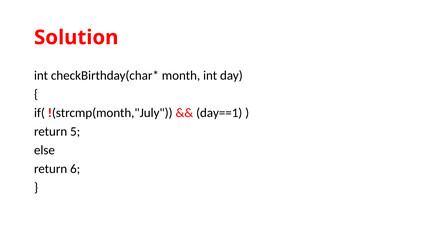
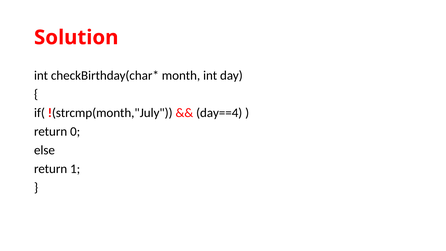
day==1: day==1 -> day==4
5: 5 -> 0
6: 6 -> 1
